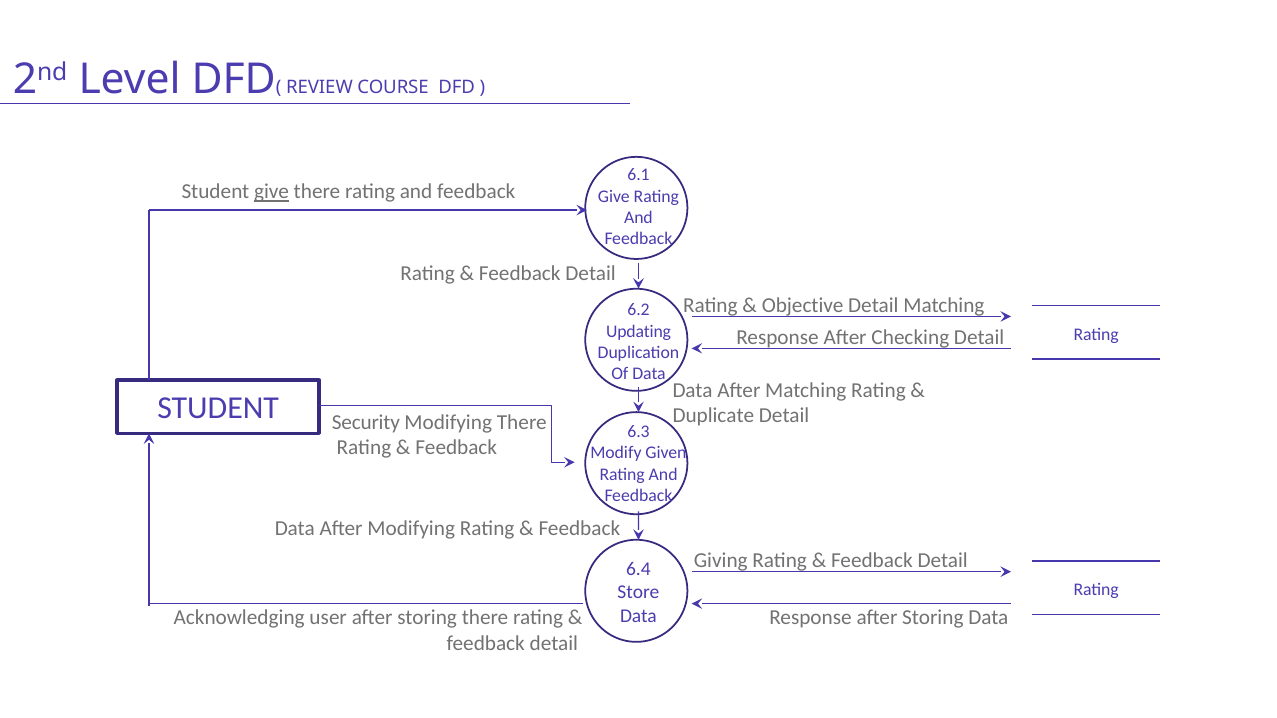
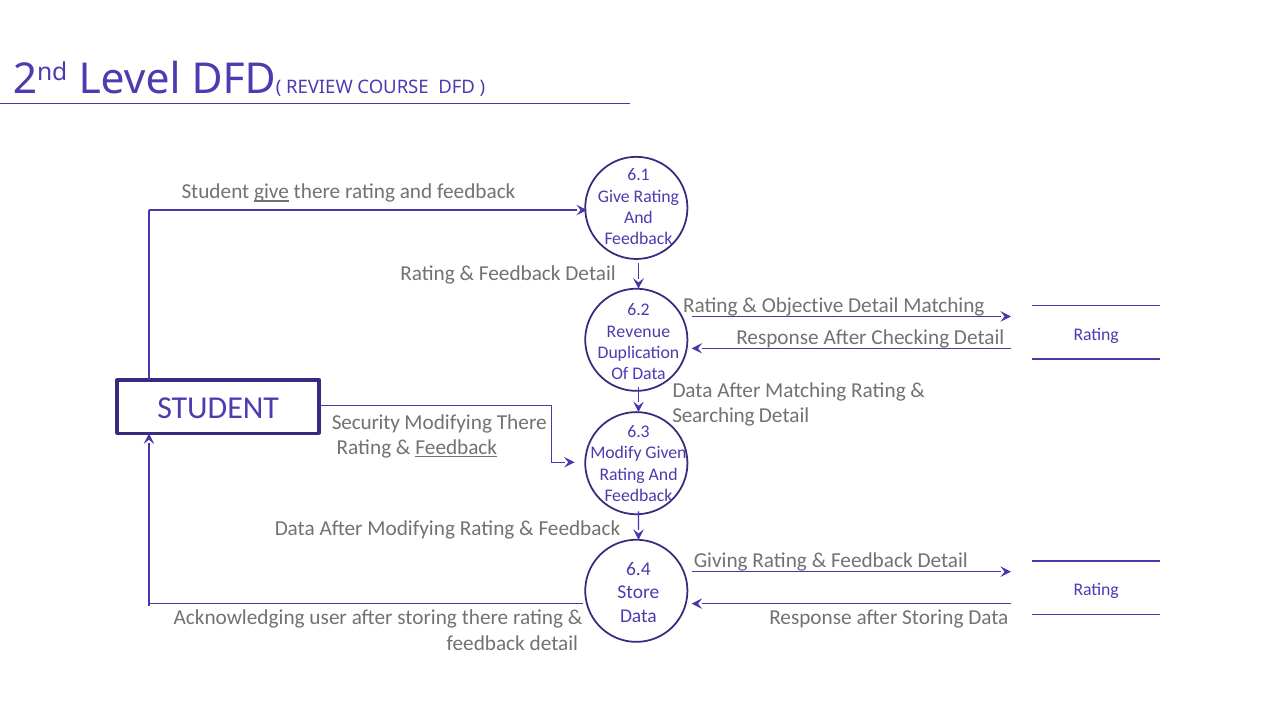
Updating: Updating -> Revenue
Duplicate: Duplicate -> Searching
Feedback at (456, 448) underline: none -> present
